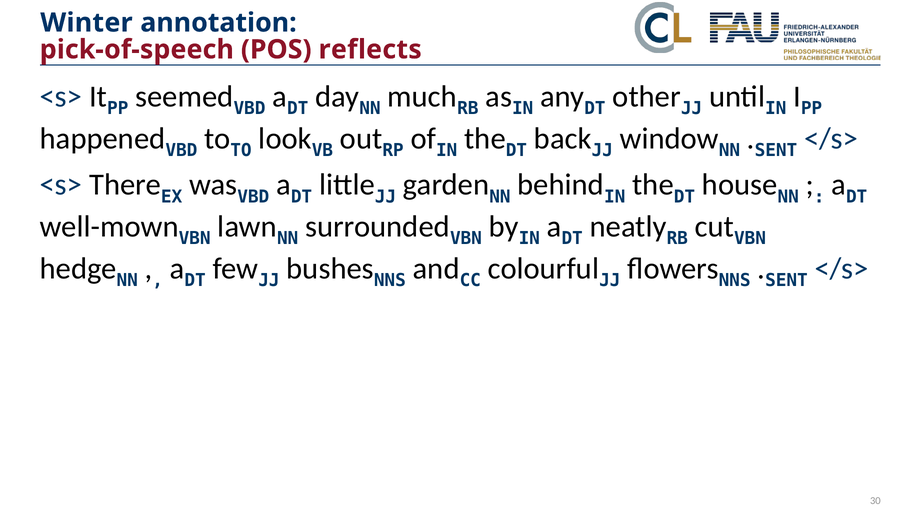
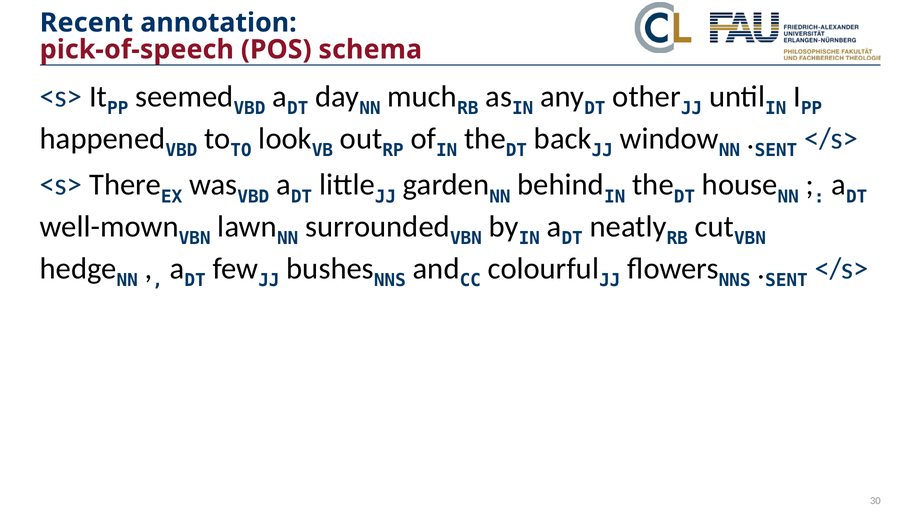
Winter: Winter -> Recent
reflects: reflects -> schema
